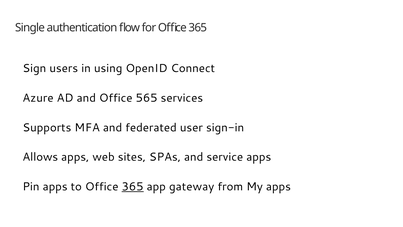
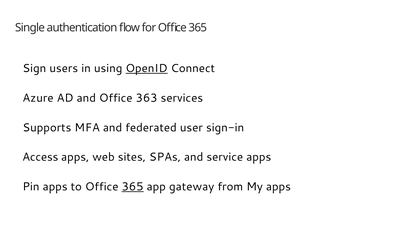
OpenID underline: none -> present
565: 565 -> 363
Allows: Allows -> Access
